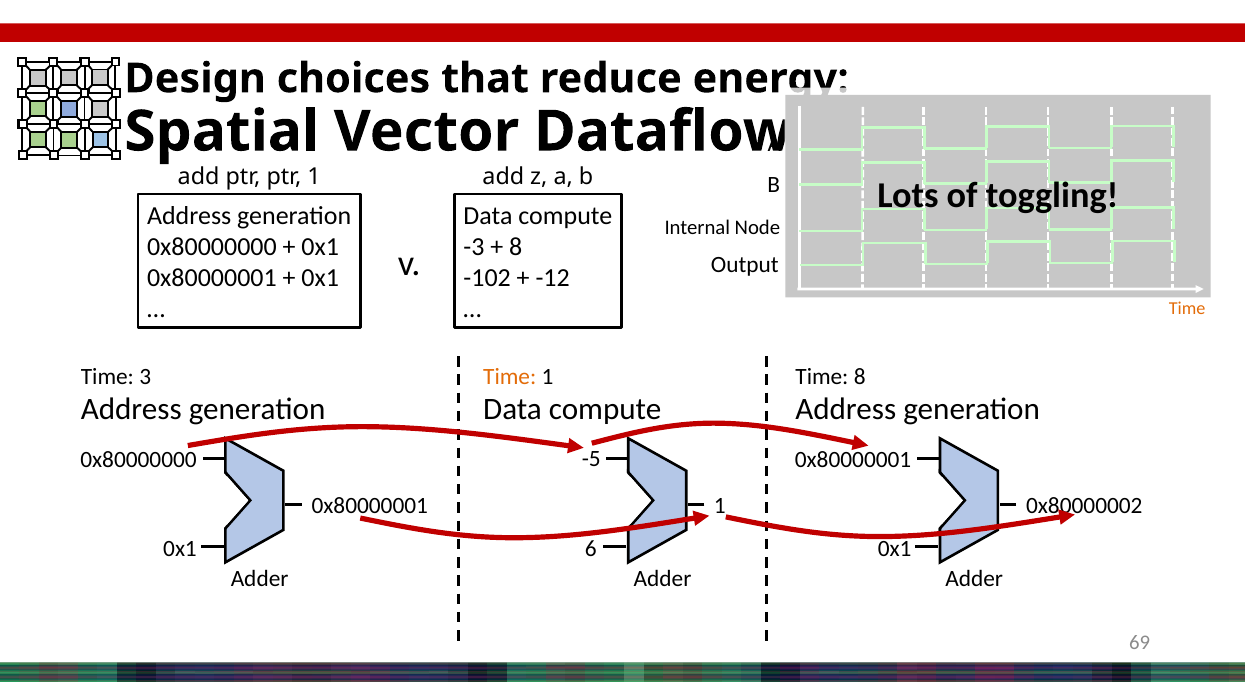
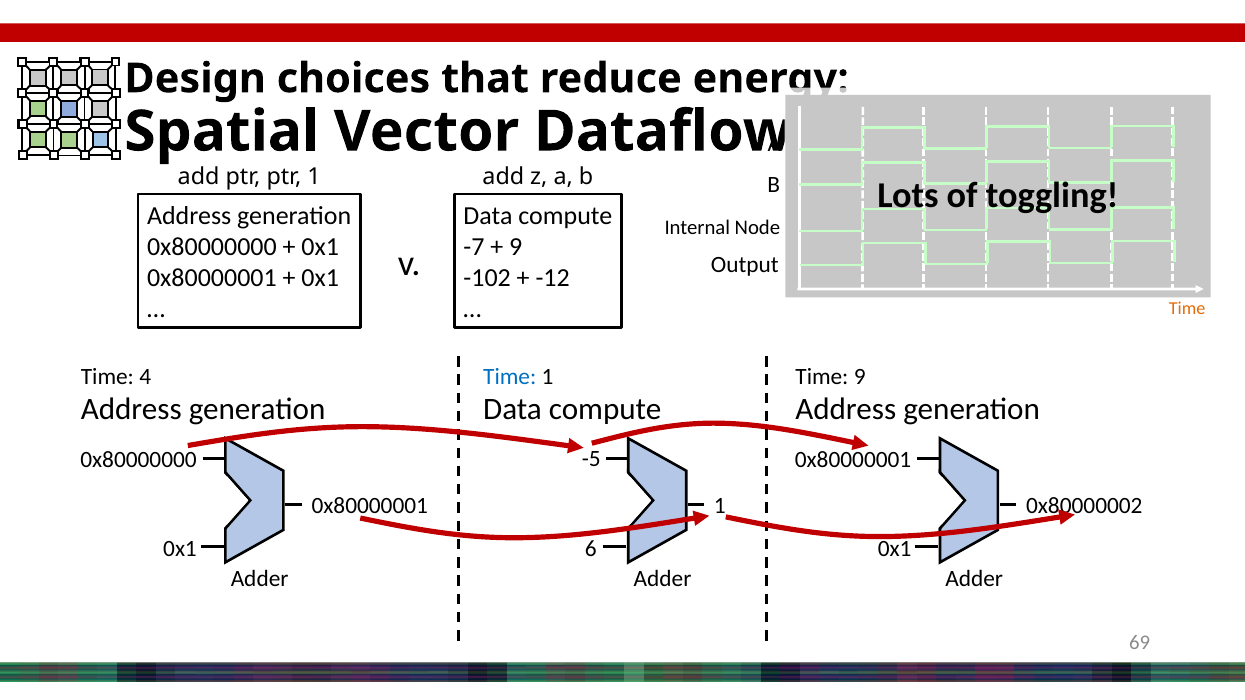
-3: -3 -> -7
8 at (516, 247): 8 -> 9
3: 3 -> 4
Time at (510, 377) colour: orange -> blue
Time 8: 8 -> 9
